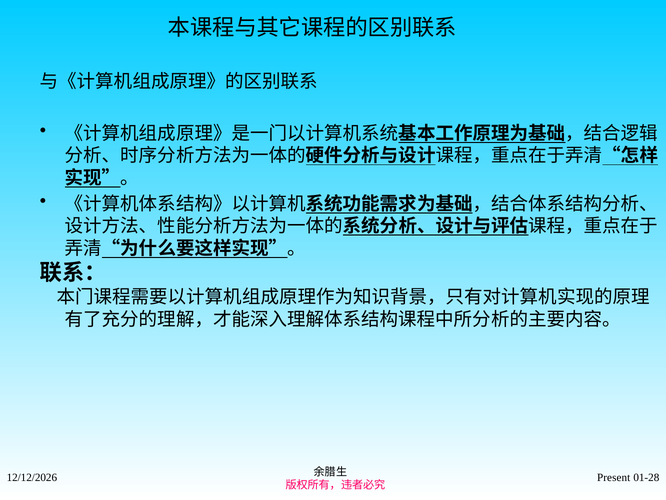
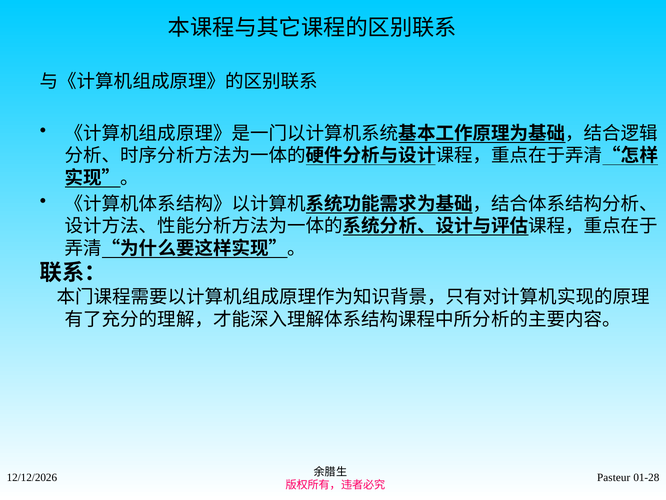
Present: Present -> Pasteur
